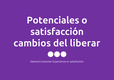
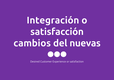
Potenciales: Potenciales -> Integración
liberar: liberar -> nuevas
